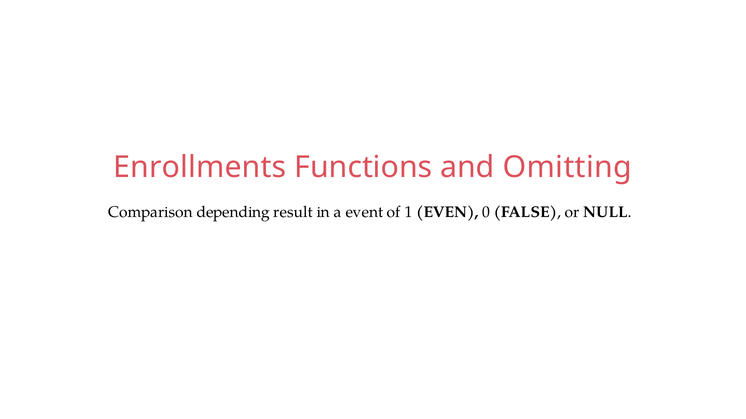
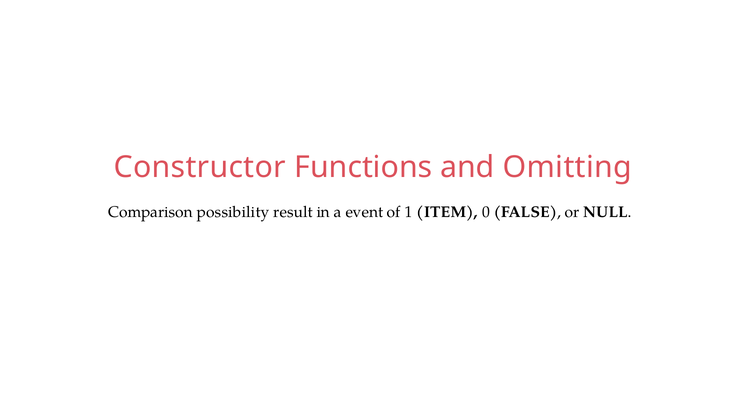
Enrollments: Enrollments -> Constructor
depending: depending -> possibility
EVEN: EVEN -> ITEM
